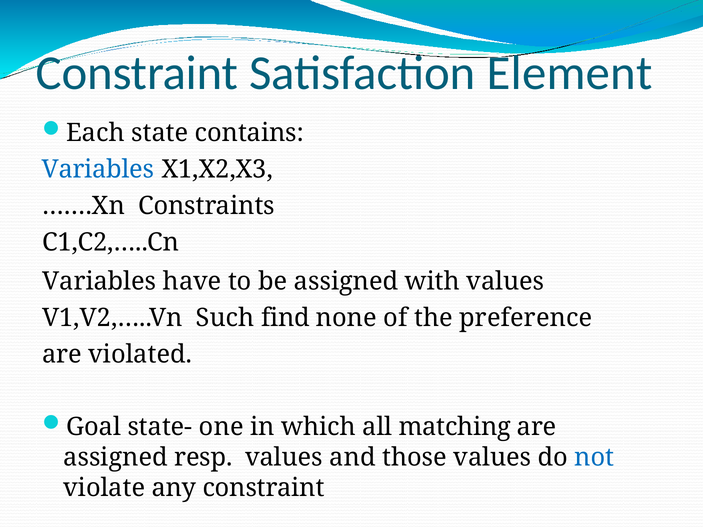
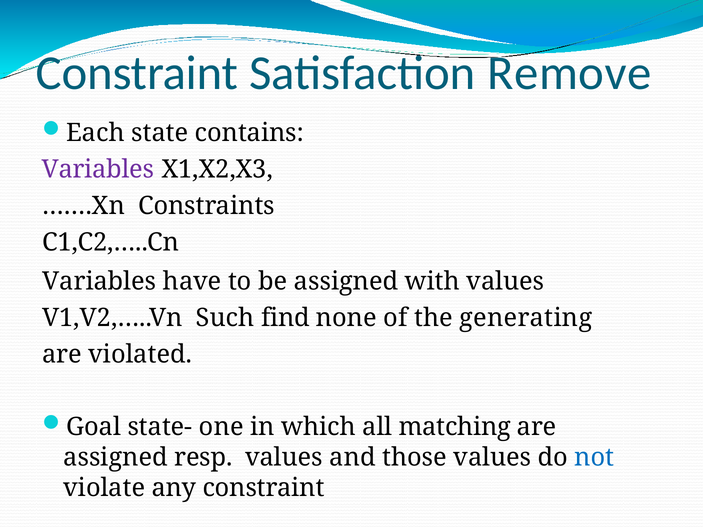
Element: Element -> Remove
Variables at (98, 170) colour: blue -> purple
preference: preference -> generating
